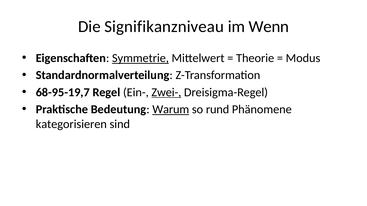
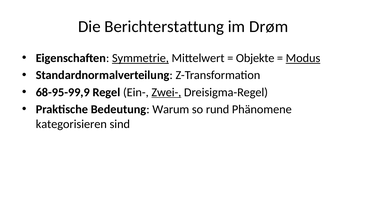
Signifikanzniveau: Signifikanzniveau -> Berichterstattung
Wenn: Wenn -> Drøm
Theorie: Theorie -> Objekte
Modus underline: none -> present
68-95-19,7: 68-95-19,7 -> 68-95-99,9
Warum underline: present -> none
